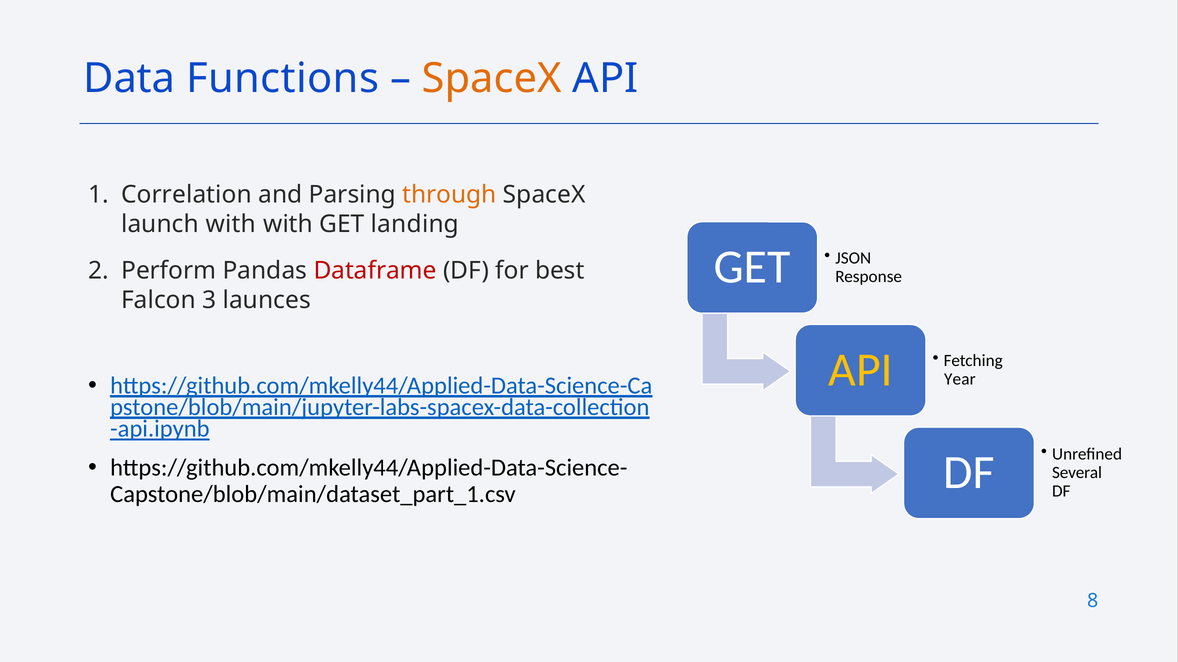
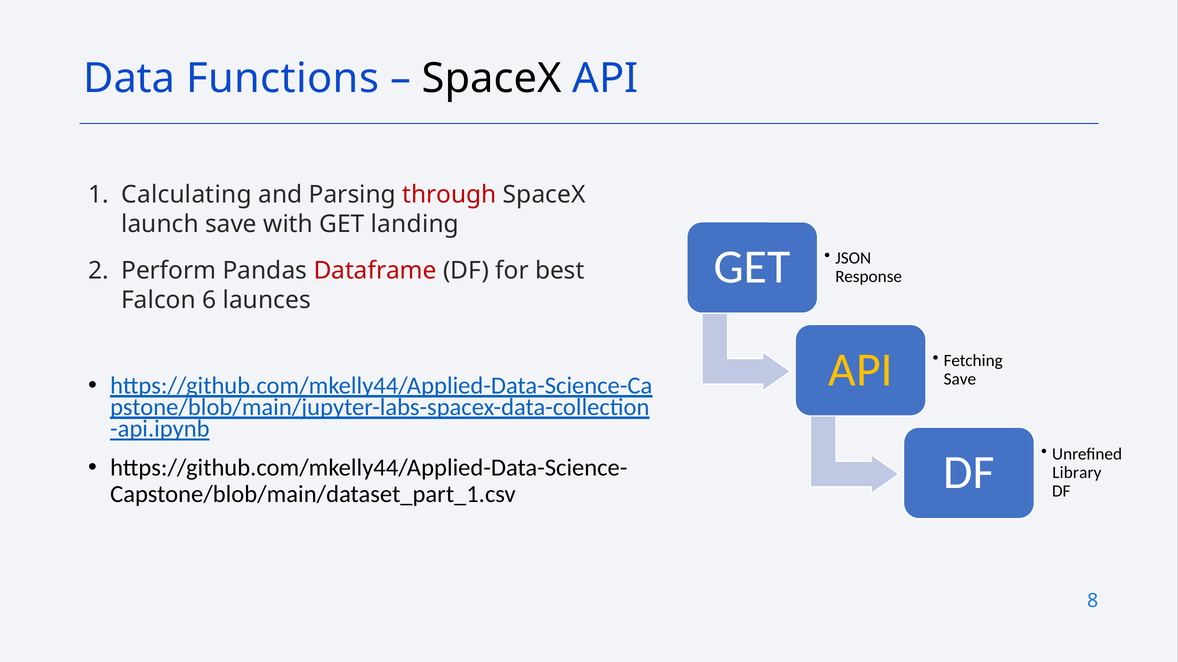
SpaceX at (492, 79) colour: orange -> black
Correlation: Correlation -> Calculating
through colour: orange -> red
launch with: with -> save
3: 3 -> 6
Year at (960, 380): Year -> Save
Several: Several -> Library
